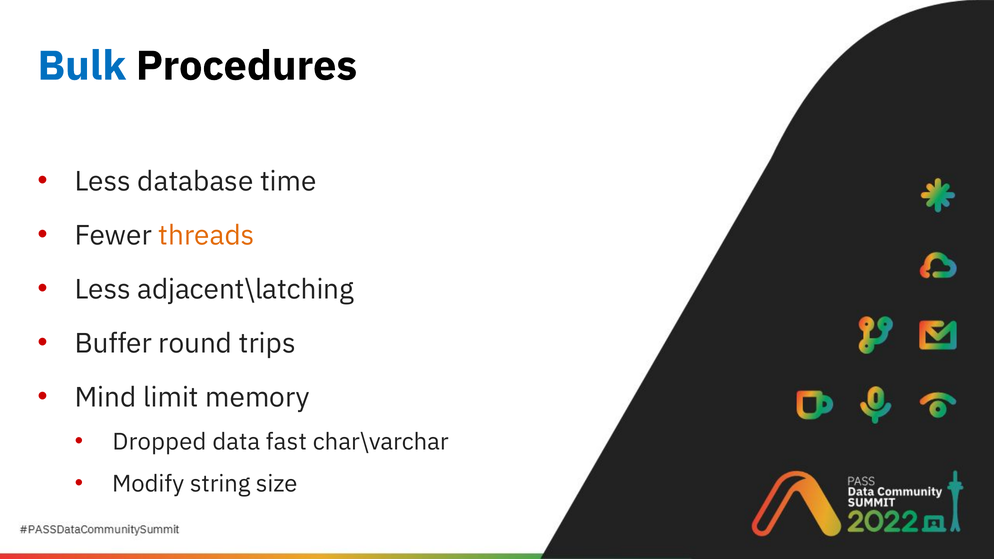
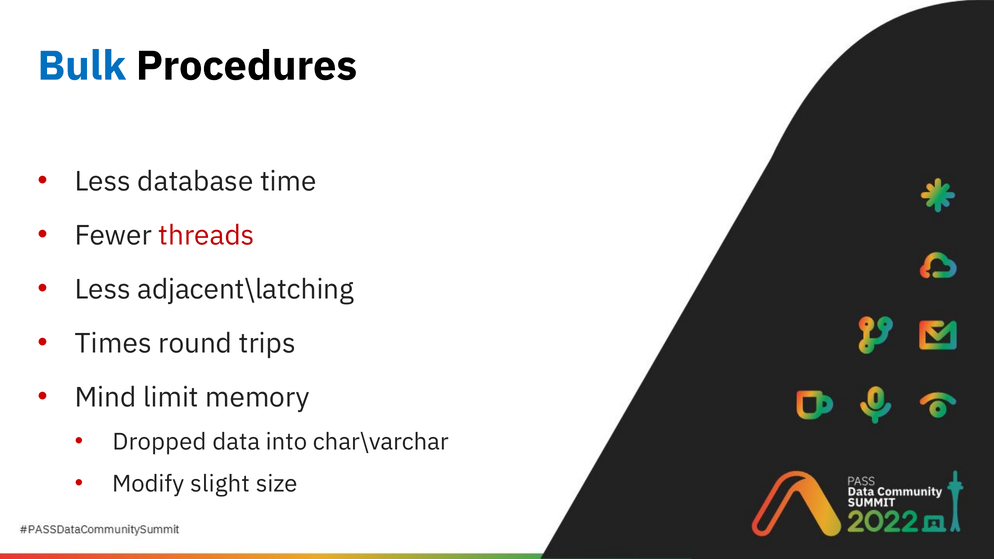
threads colour: orange -> red
Buffer: Buffer -> Times
fast: fast -> into
string: string -> slight
